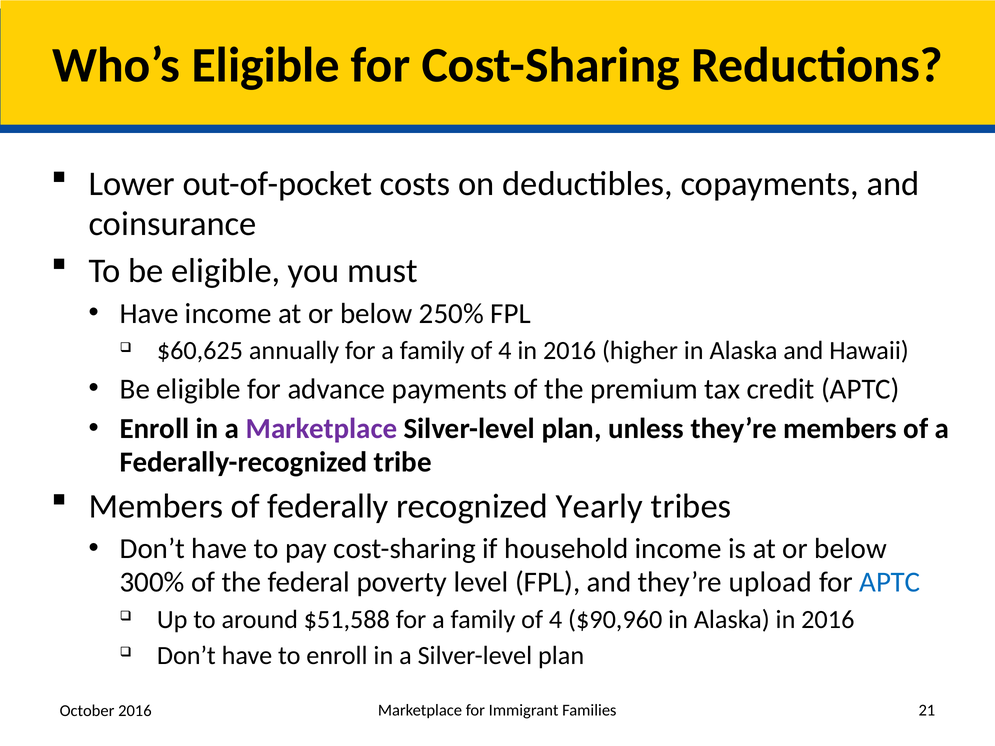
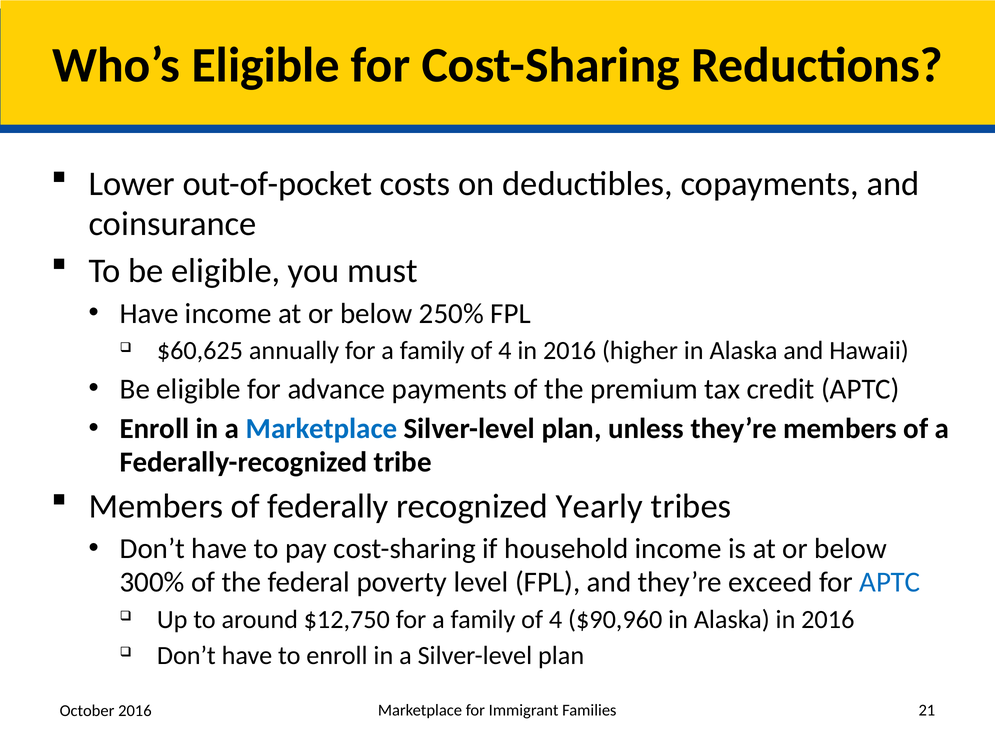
Marketplace at (322, 429) colour: purple -> blue
upload: upload -> exceed
$51,588: $51,588 -> $12,750
